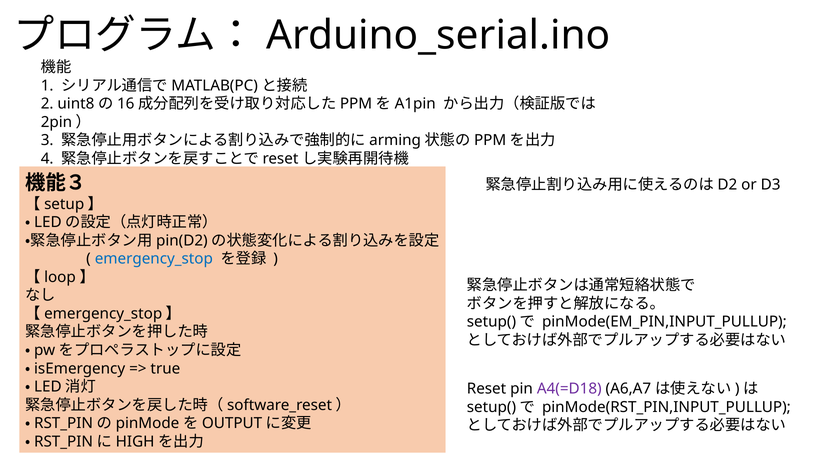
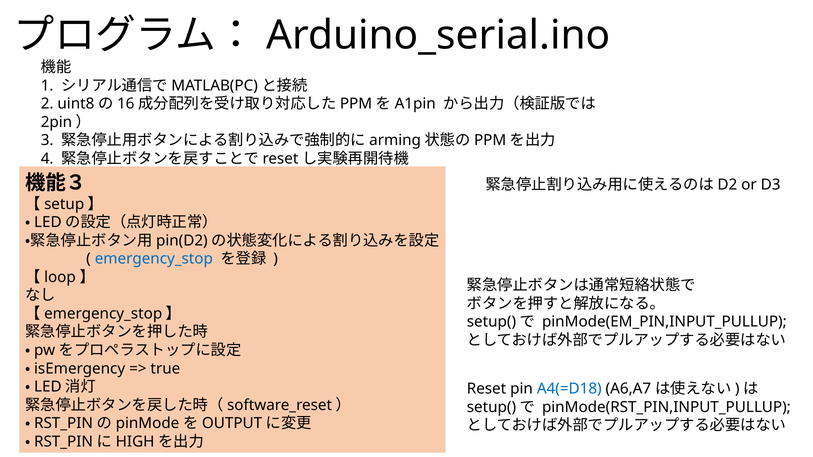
A4(=D18 colour: purple -> blue
